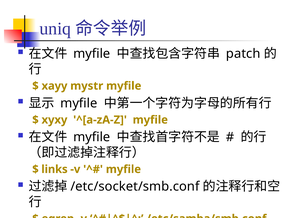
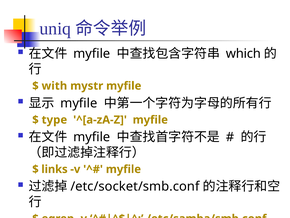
patch: patch -> which
xayy: xayy -> with
xyxy: xyxy -> type
